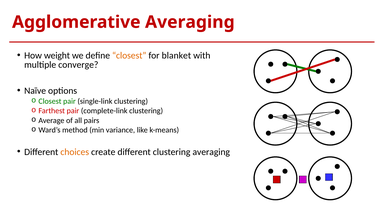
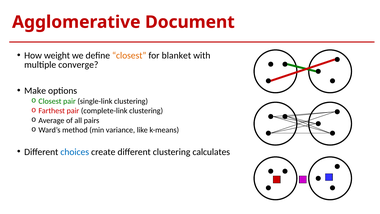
Agglomerative Averaging: Averaging -> Document
Naïve: Naïve -> Make
choices colour: orange -> blue
clustering averaging: averaging -> calculates
